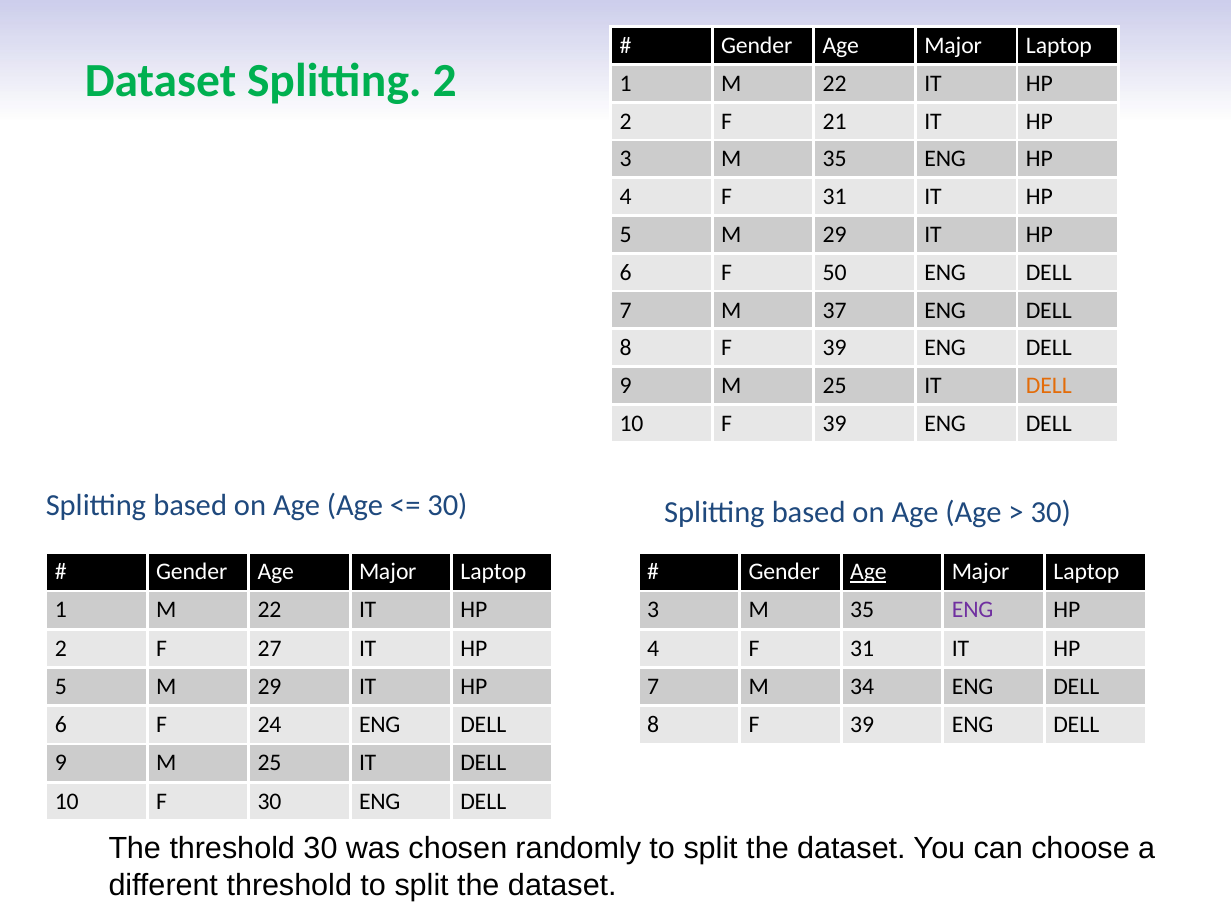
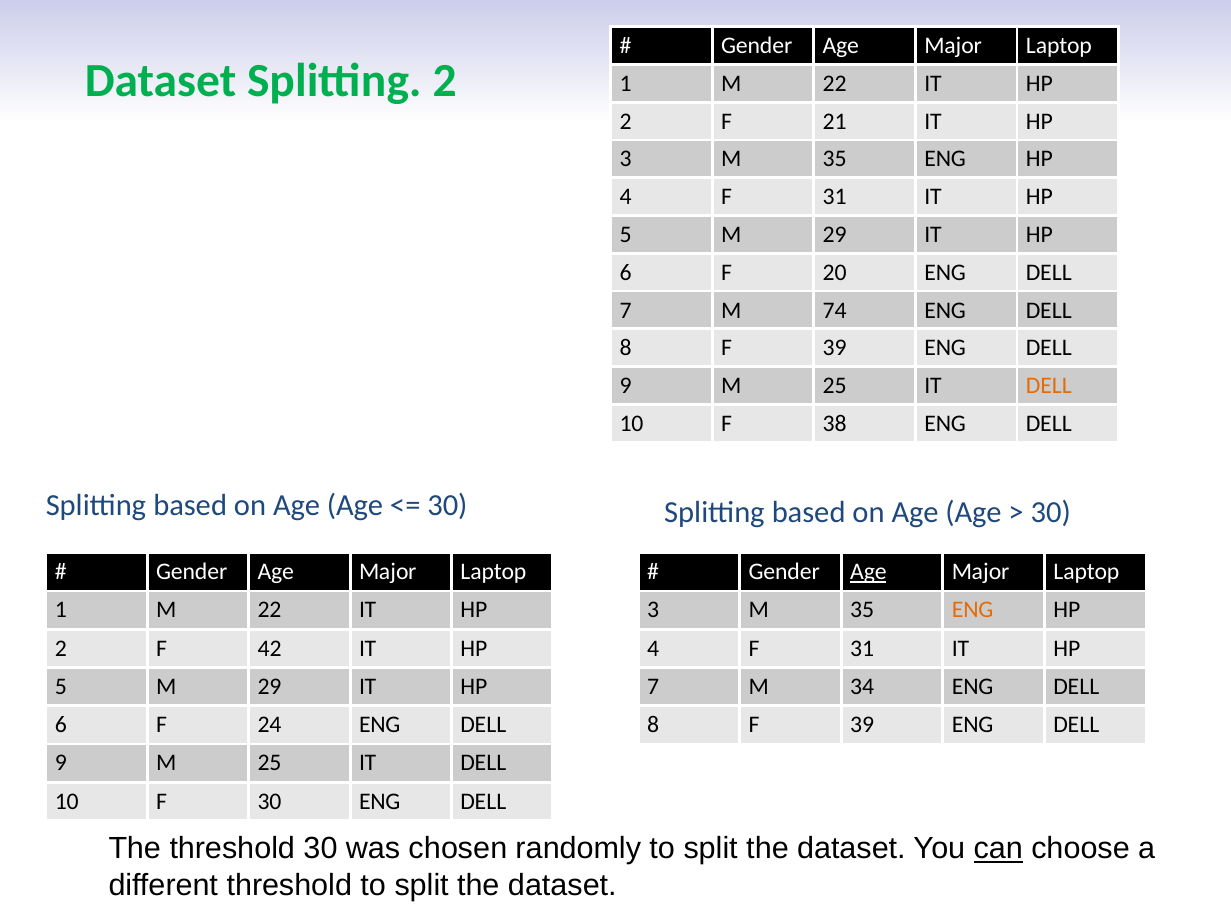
50: 50 -> 20
37: 37 -> 74
10 F 39: 39 -> 38
ENG at (973, 610) colour: purple -> orange
27: 27 -> 42
can underline: none -> present
